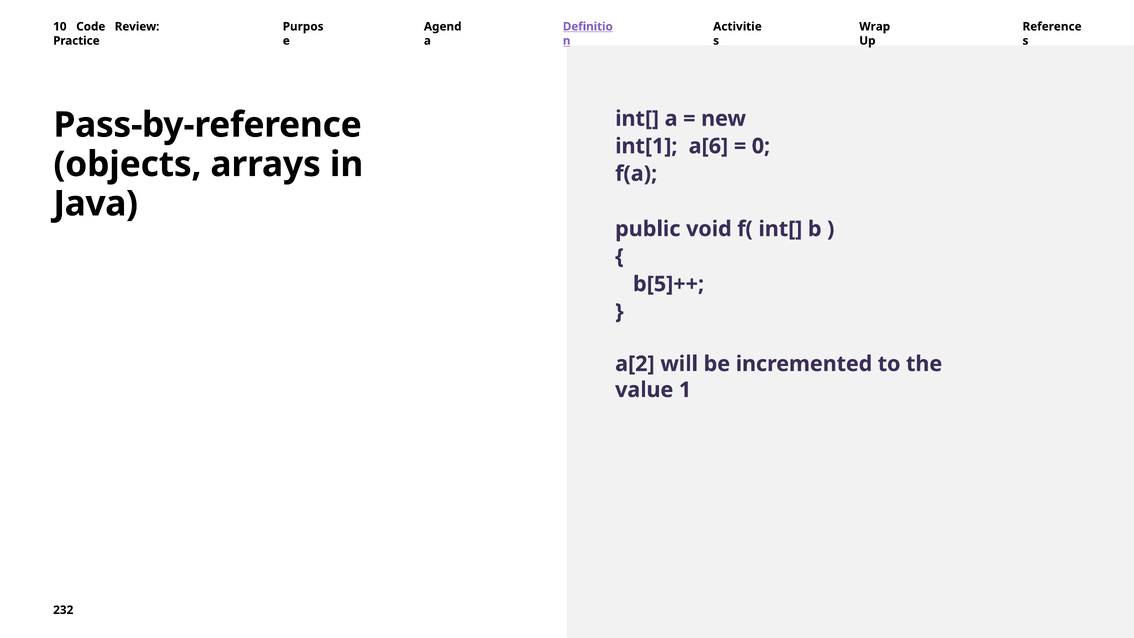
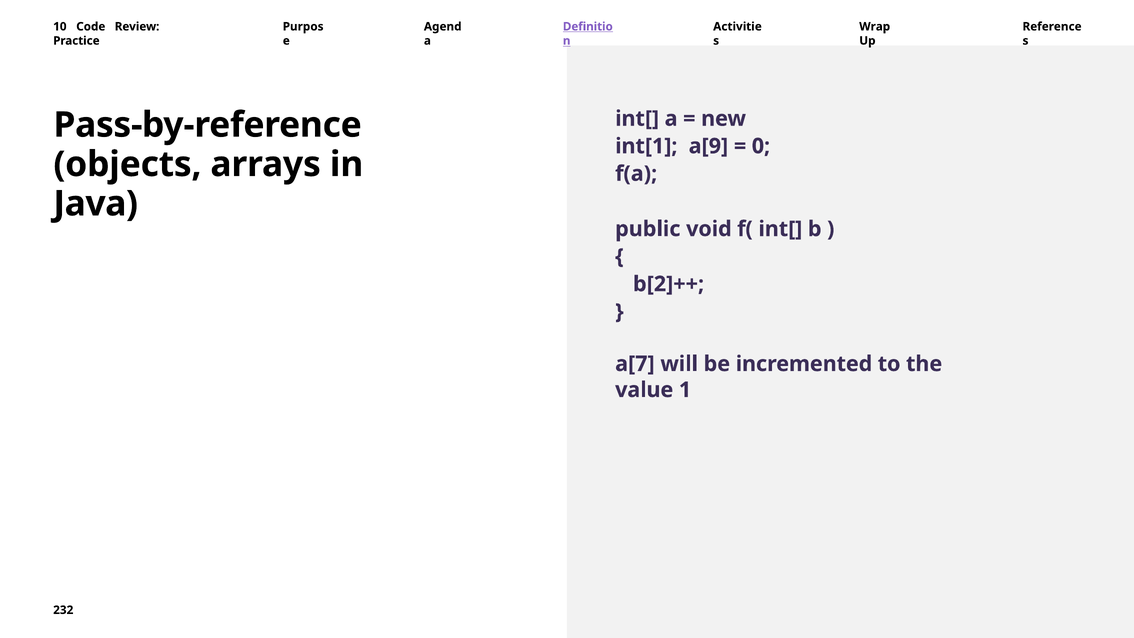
a[6: a[6 -> a[9
b[5]++: b[5]++ -> b[2]++
a[2: a[2 -> a[7
